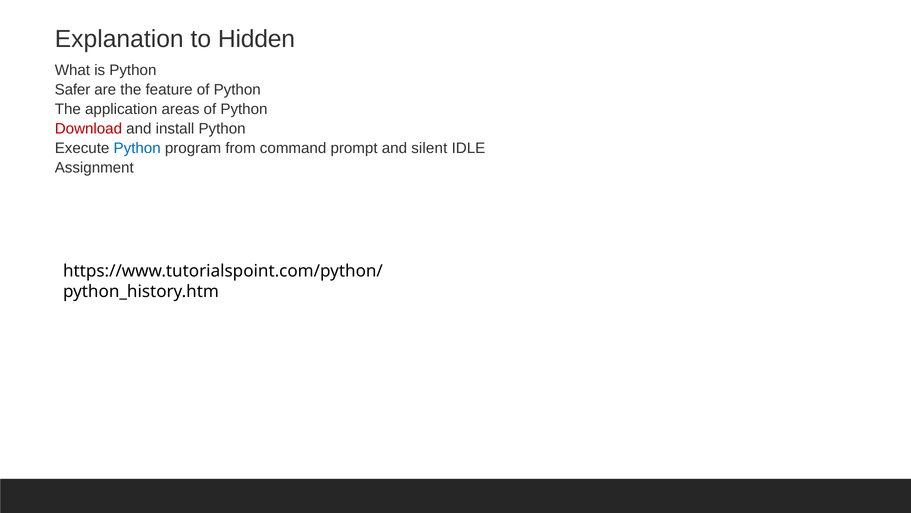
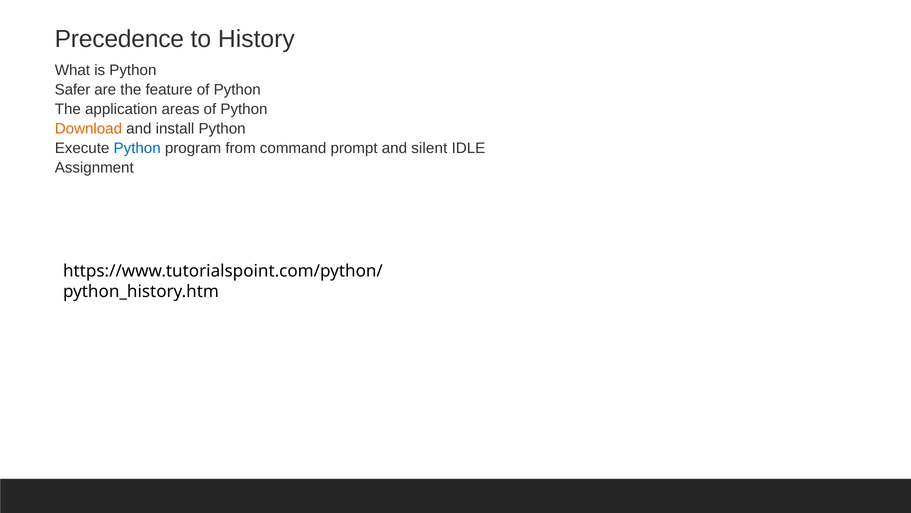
Explanation: Explanation -> Precedence
Hidden: Hidden -> History
Download colour: red -> orange
